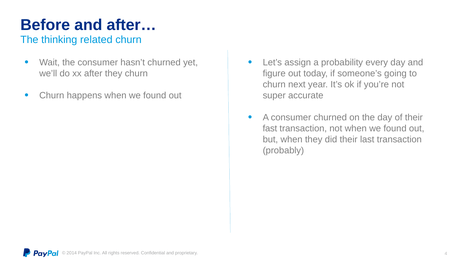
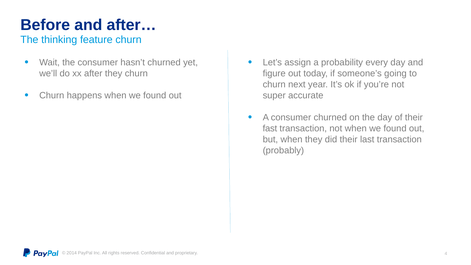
related: related -> feature
